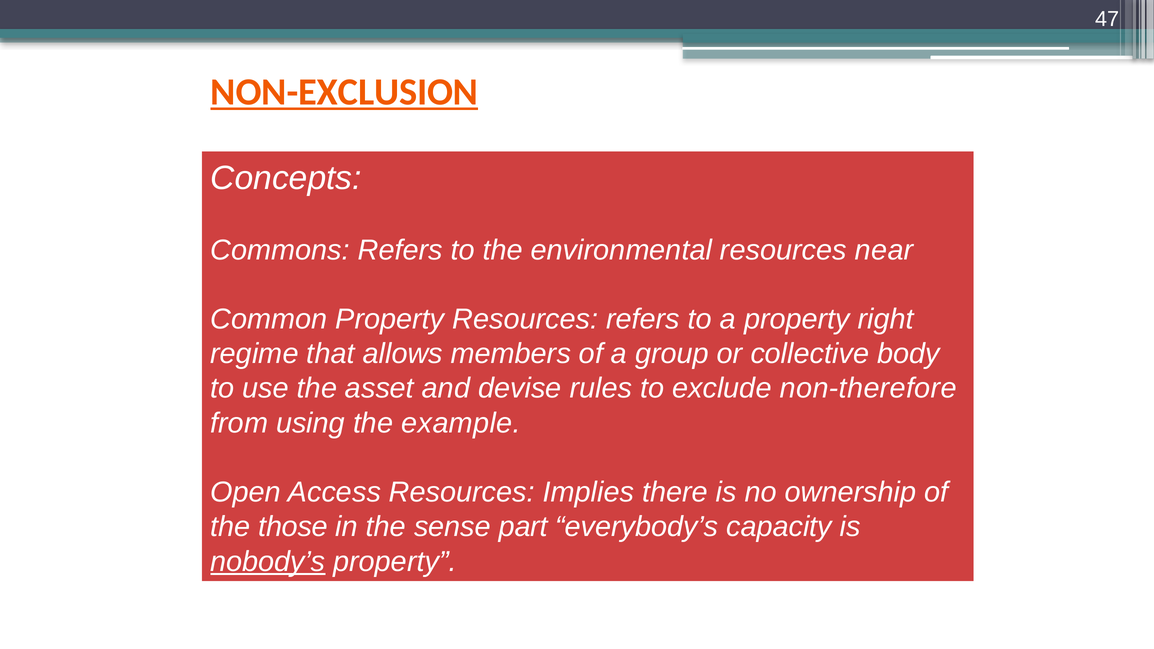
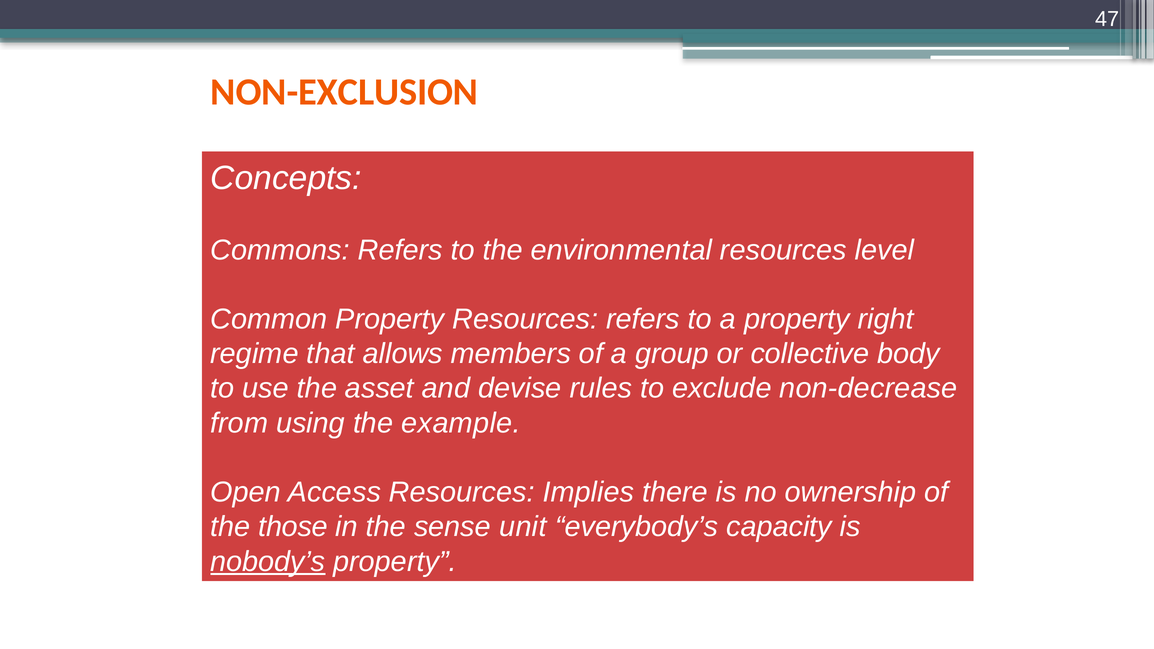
NON-EXCLUSION underline: present -> none
near: near -> level
non-therefore: non-therefore -> non-decrease
part: part -> unit
